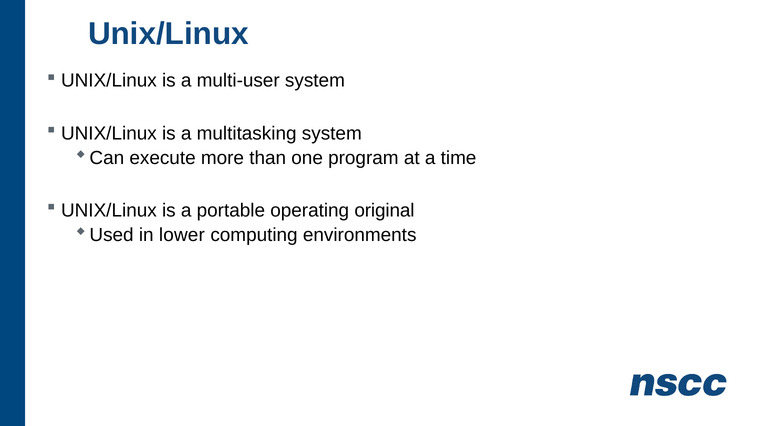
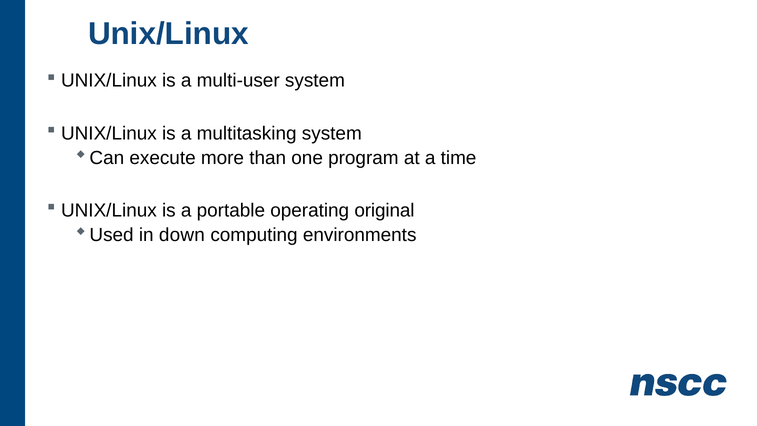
lower: lower -> down
